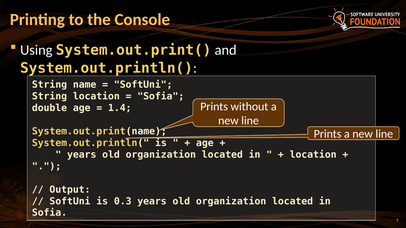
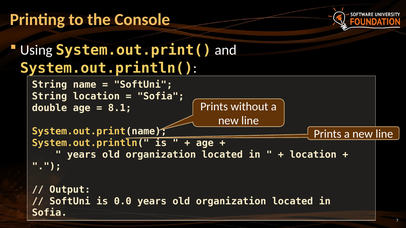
1.4: 1.4 -> 8.1
0.3: 0.3 -> 0.0
